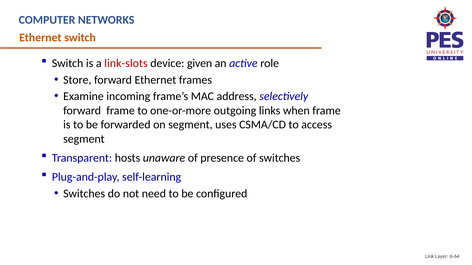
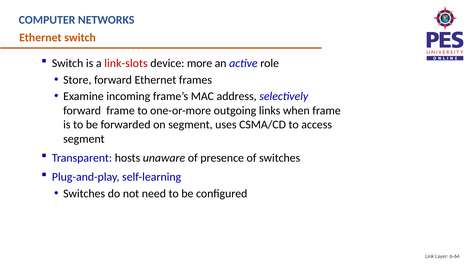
given: given -> more
